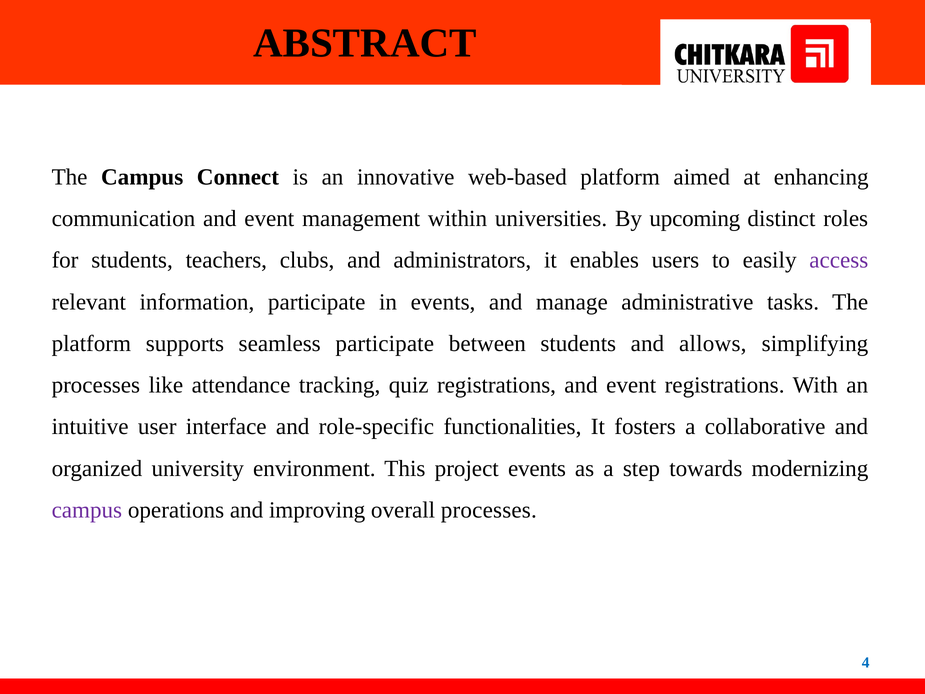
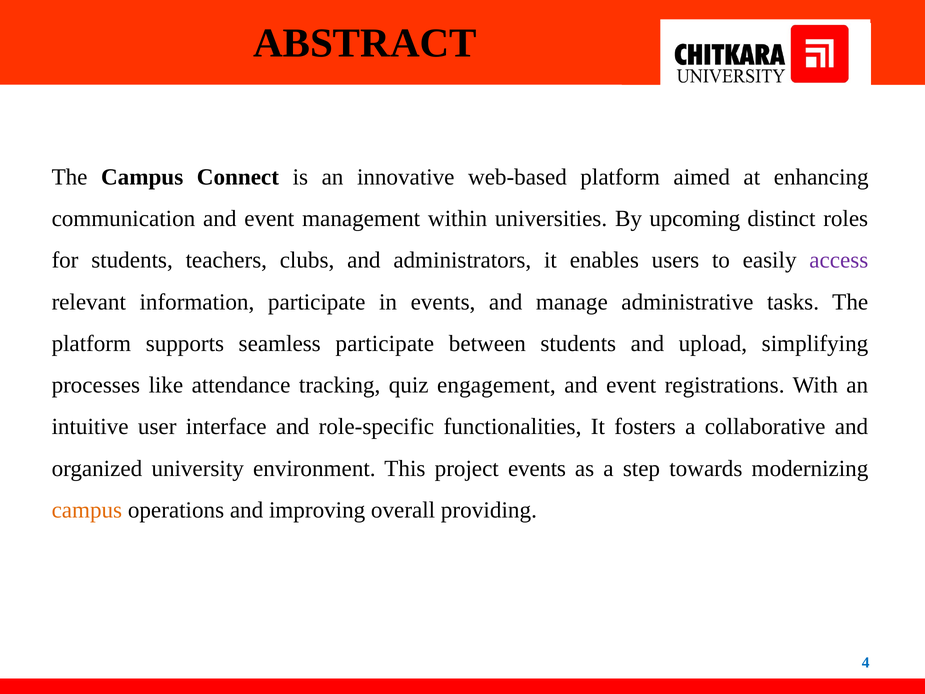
allows: allows -> upload
quiz registrations: registrations -> engagement
campus at (87, 510) colour: purple -> orange
overall processes: processes -> providing
